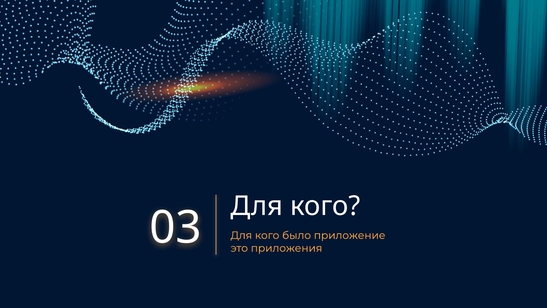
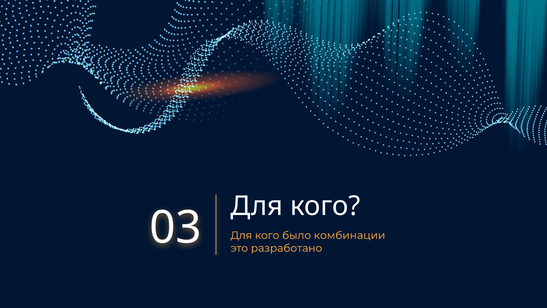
приложение: приложение -> комбинации
приложения: приложения -> разработано
